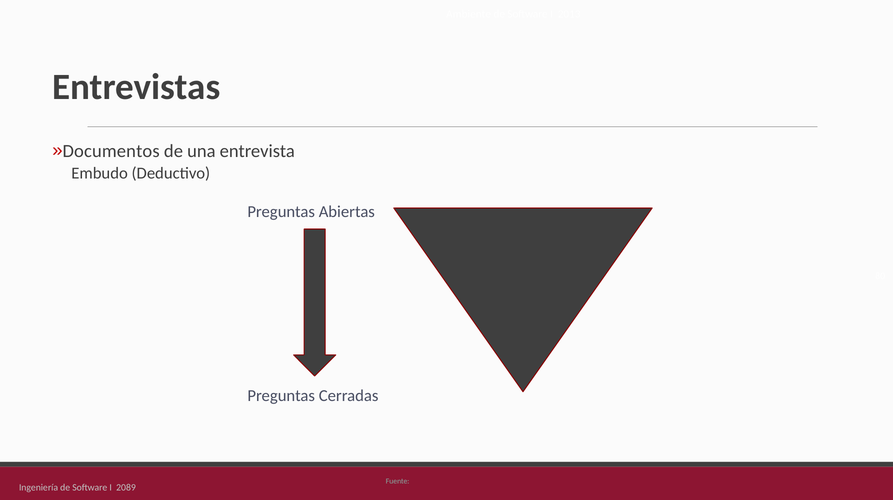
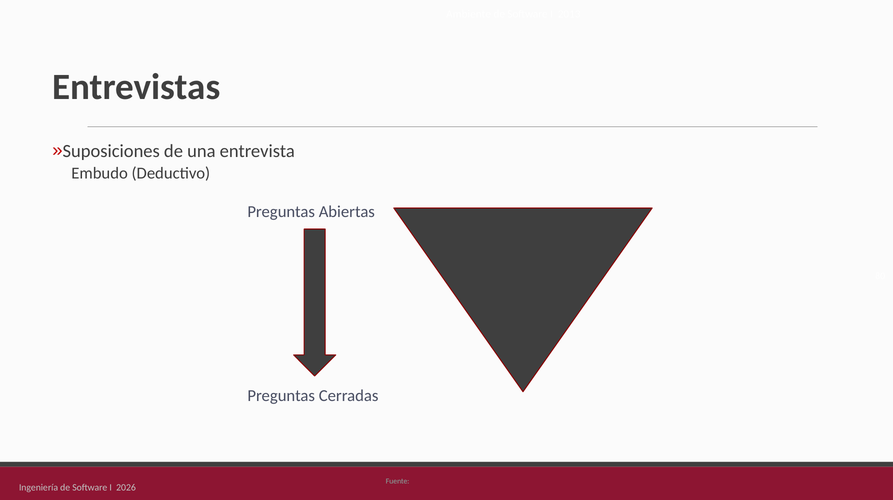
Documentos: Documentos -> Suposiciones
2089: 2089 -> 2026
